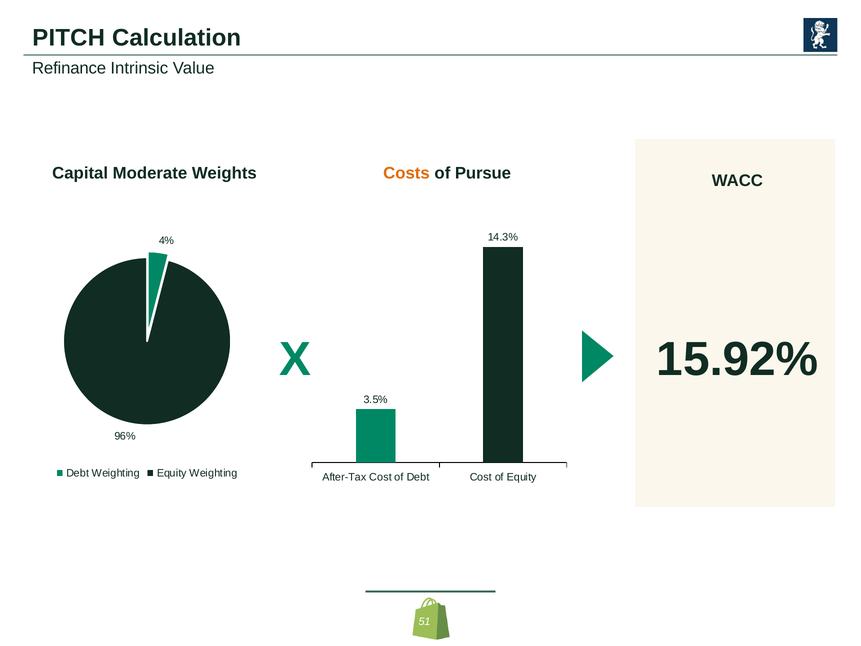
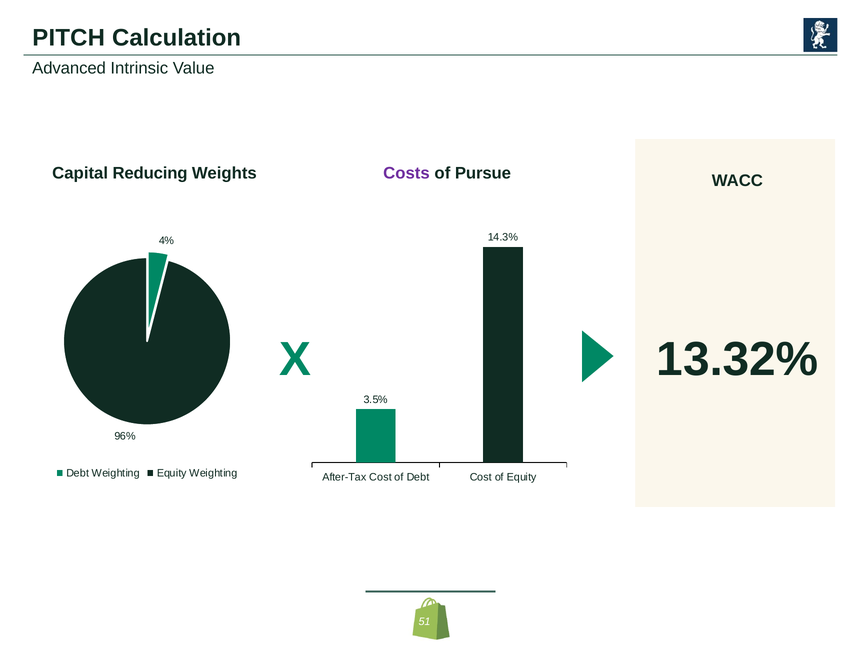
Refinance: Refinance -> Advanced
Moderate: Moderate -> Reducing
Costs colour: orange -> purple
15.92%: 15.92% -> 13.32%
